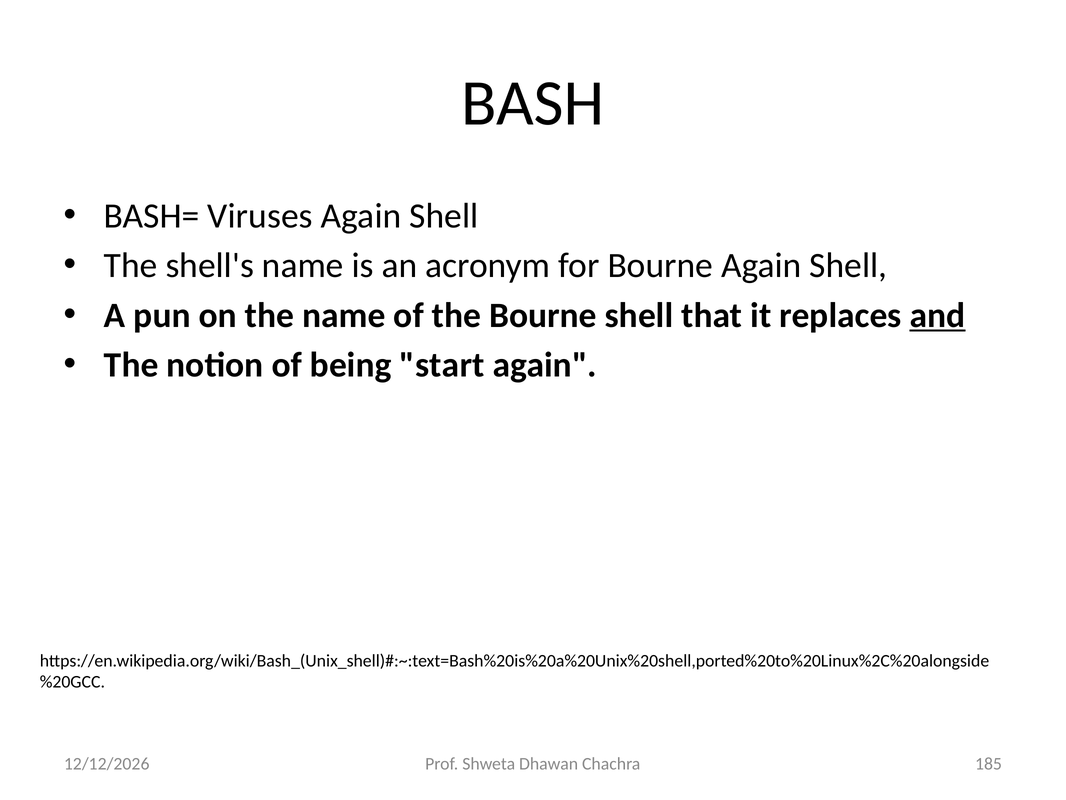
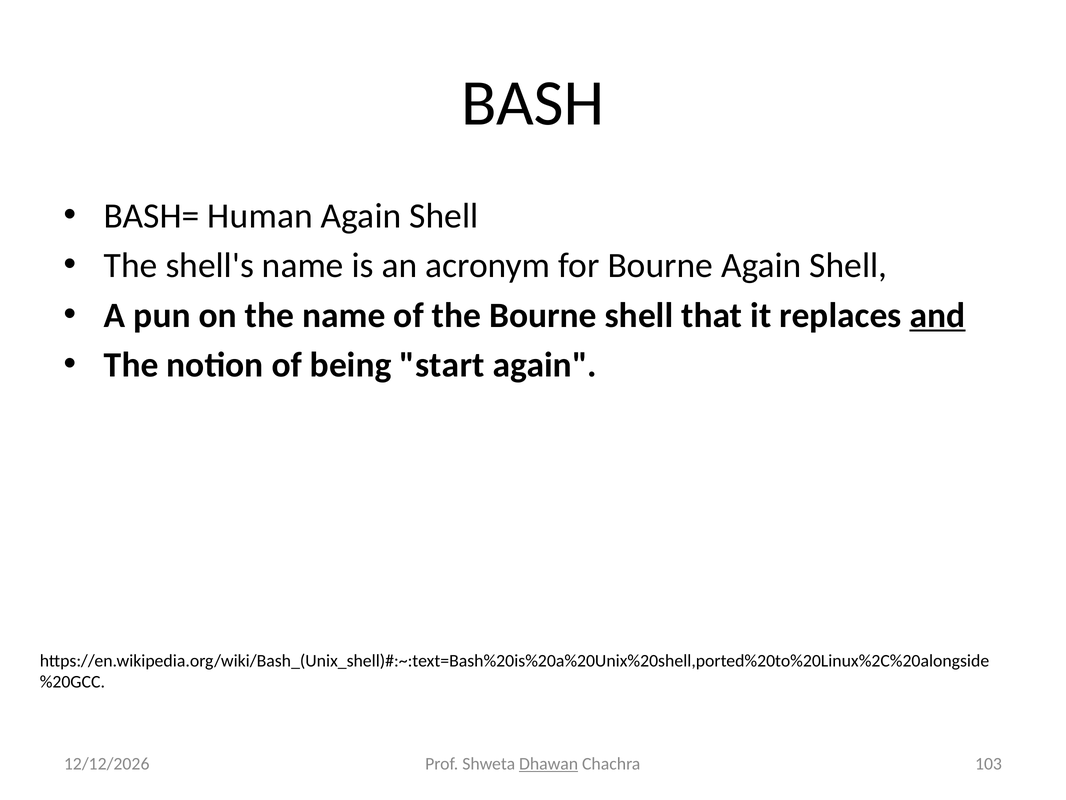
Viruses: Viruses -> Human
Dhawan underline: none -> present
185: 185 -> 103
